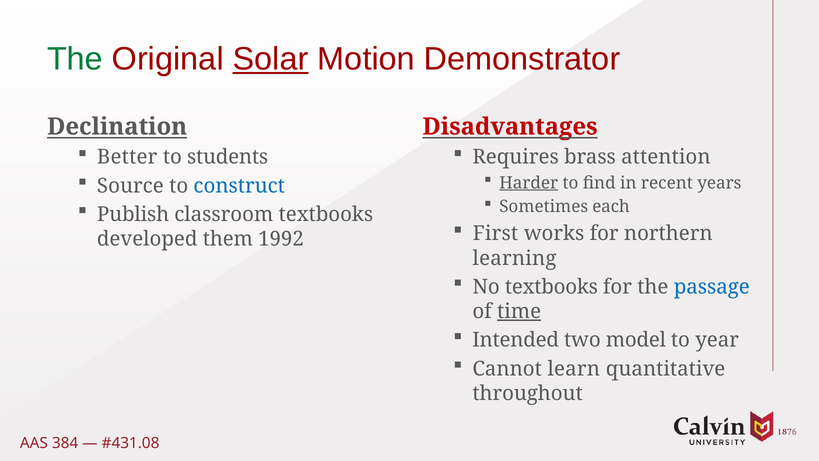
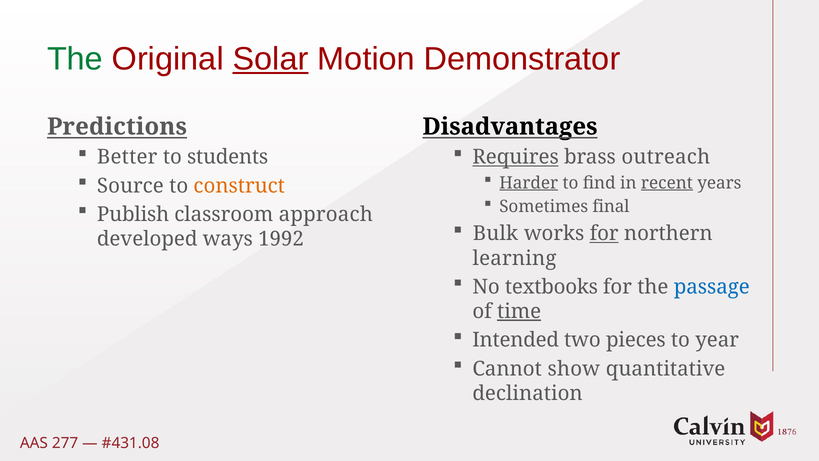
Declination: Declination -> Predictions
Disadvantages colour: red -> black
Requires underline: none -> present
attention: attention -> outreach
recent underline: none -> present
construct colour: blue -> orange
each: each -> final
classroom textbooks: textbooks -> approach
First: First -> Bulk
for at (604, 233) underline: none -> present
them: them -> ways
model: model -> pieces
learn: learn -> show
throughout: throughout -> declination
384: 384 -> 277
